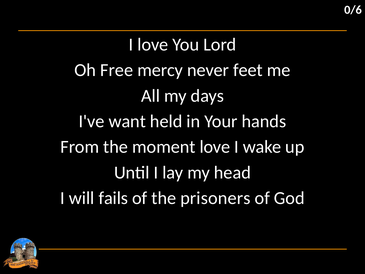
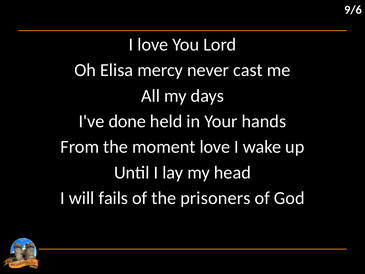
0/6: 0/6 -> 9/6
Free: Free -> Elisa
feet: feet -> cast
want: want -> done
